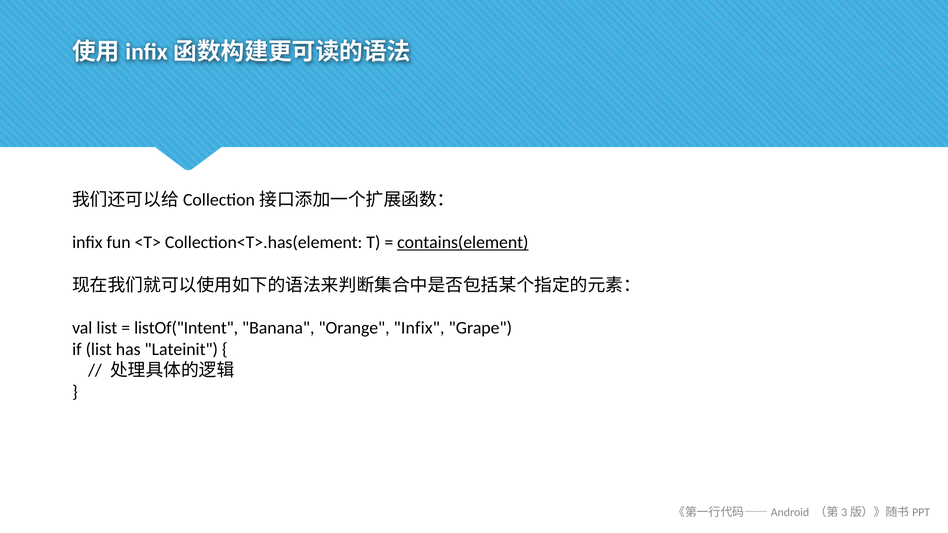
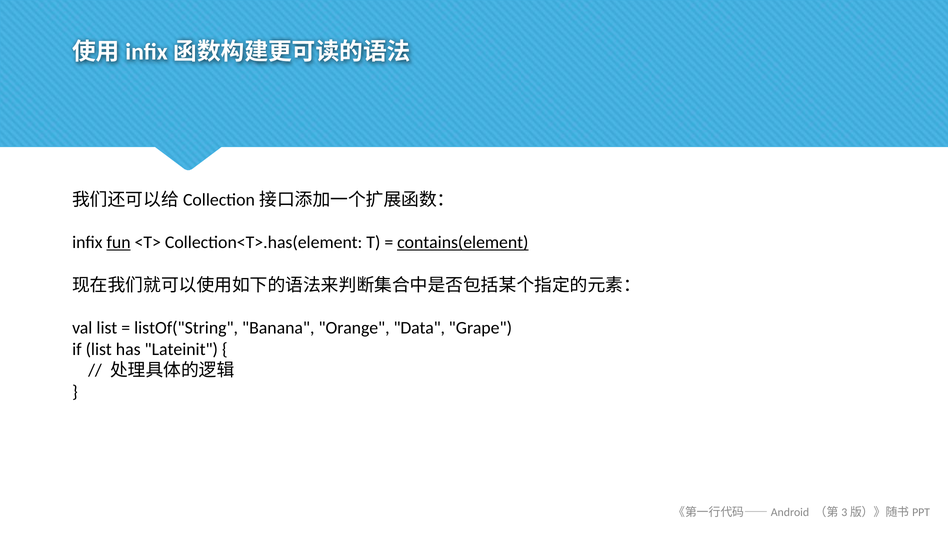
fun underline: none -> present
listOf("Intent: listOf("Intent -> listOf("String
Orange Infix: Infix -> Data
